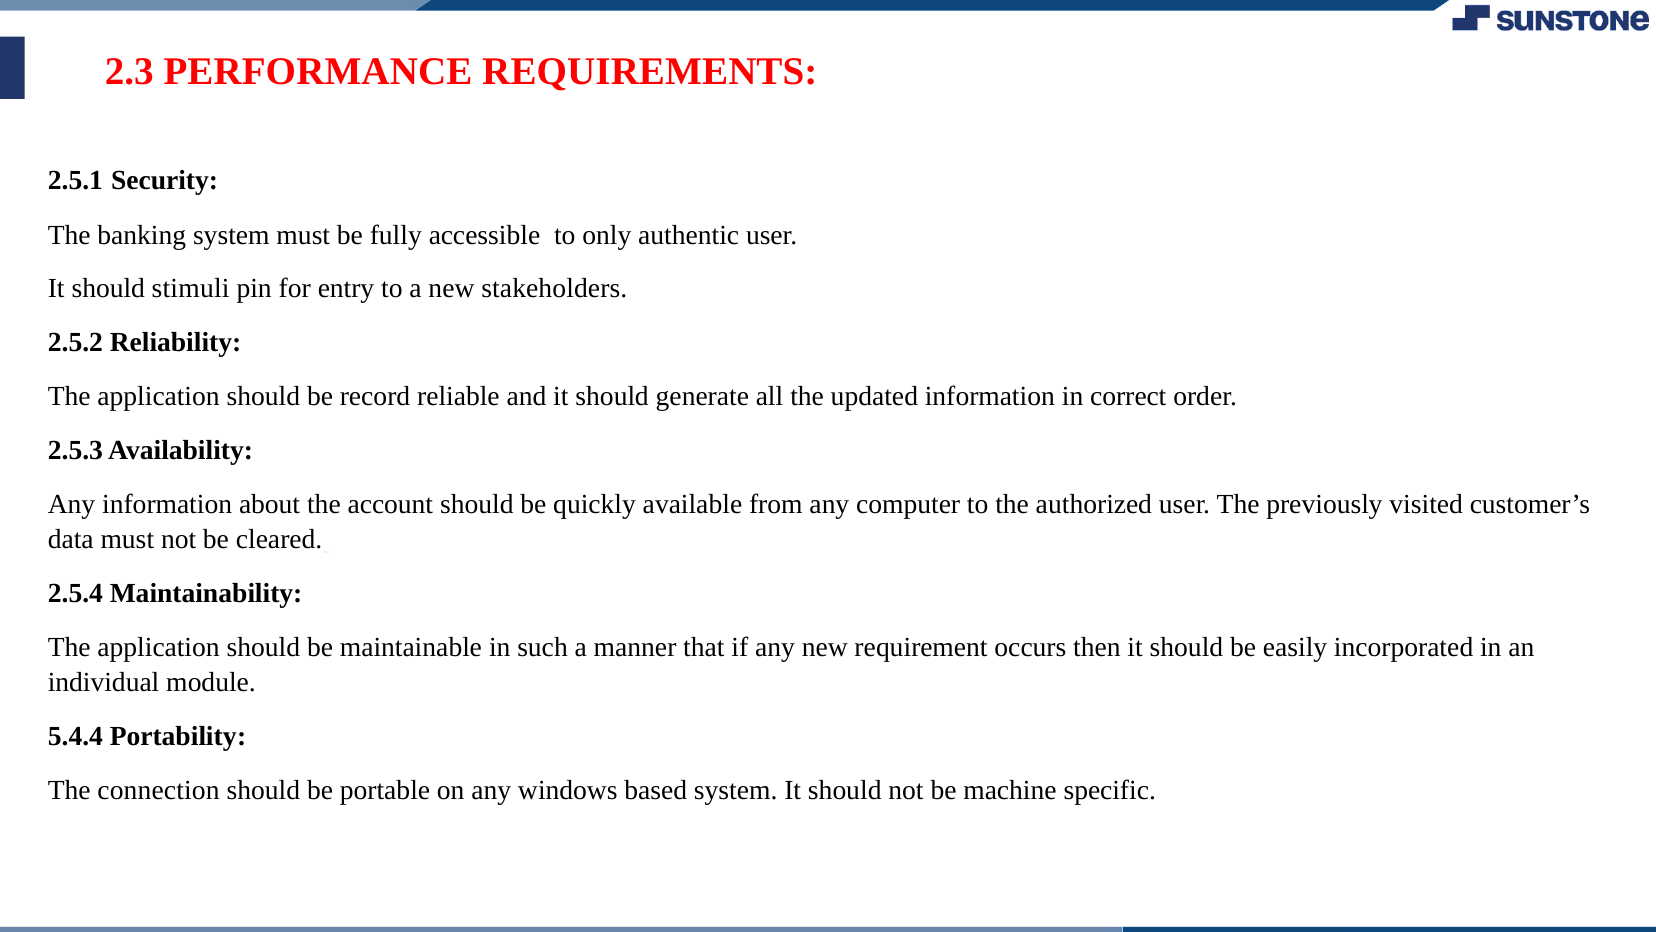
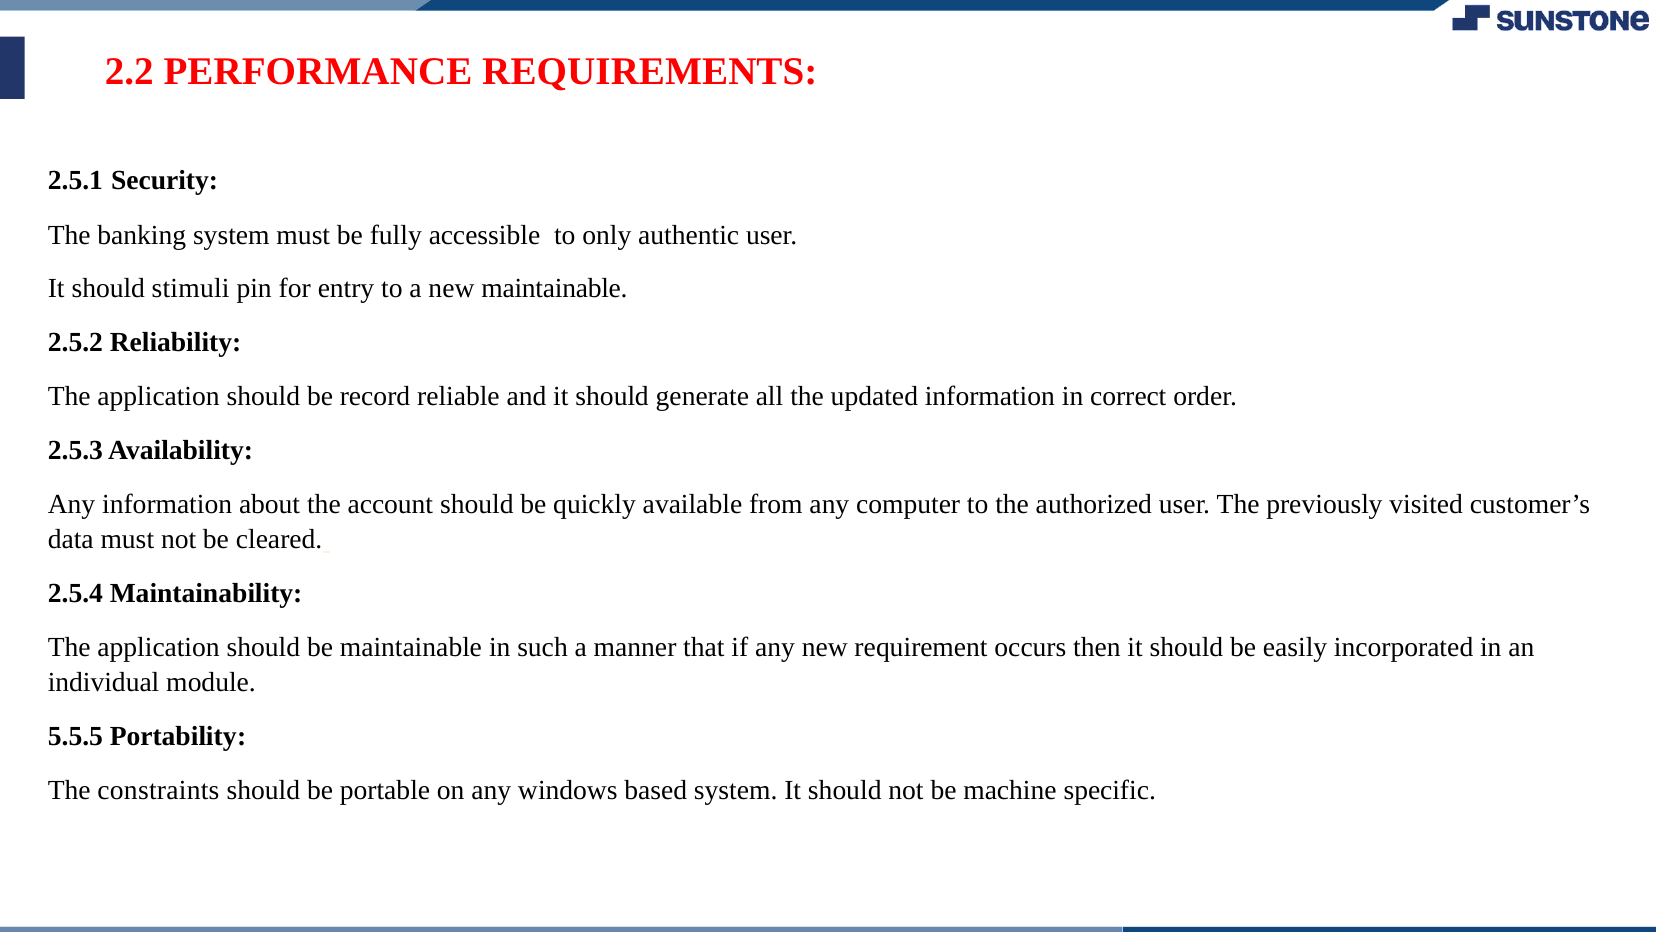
2.3: 2.3 -> 2.2
new stakeholders: stakeholders -> maintainable
5.4.4: 5.4.4 -> 5.5.5
connection: connection -> constraints
